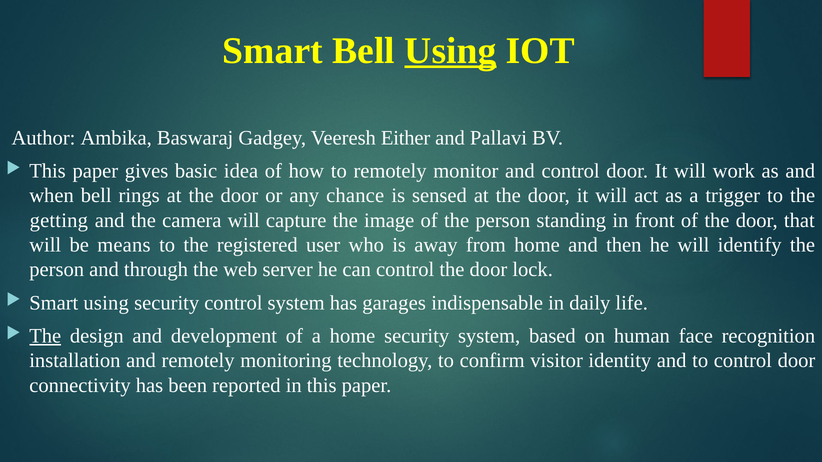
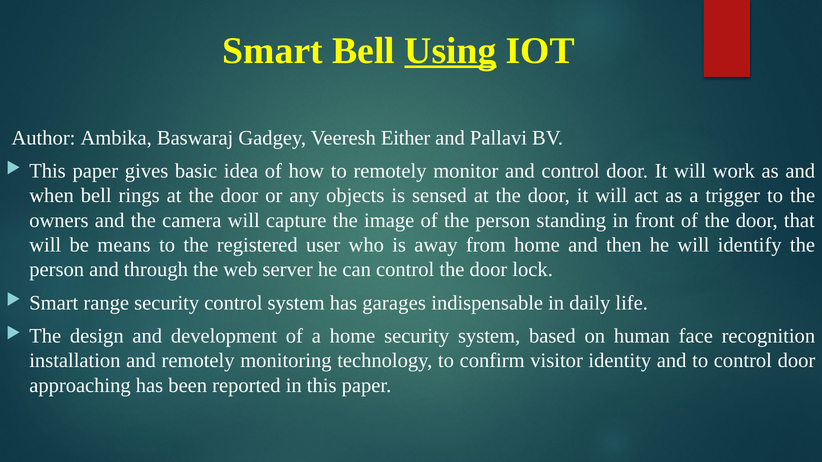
chance: chance -> objects
getting: getting -> owners
Smart using: using -> range
The at (45, 336) underline: present -> none
connectivity: connectivity -> approaching
